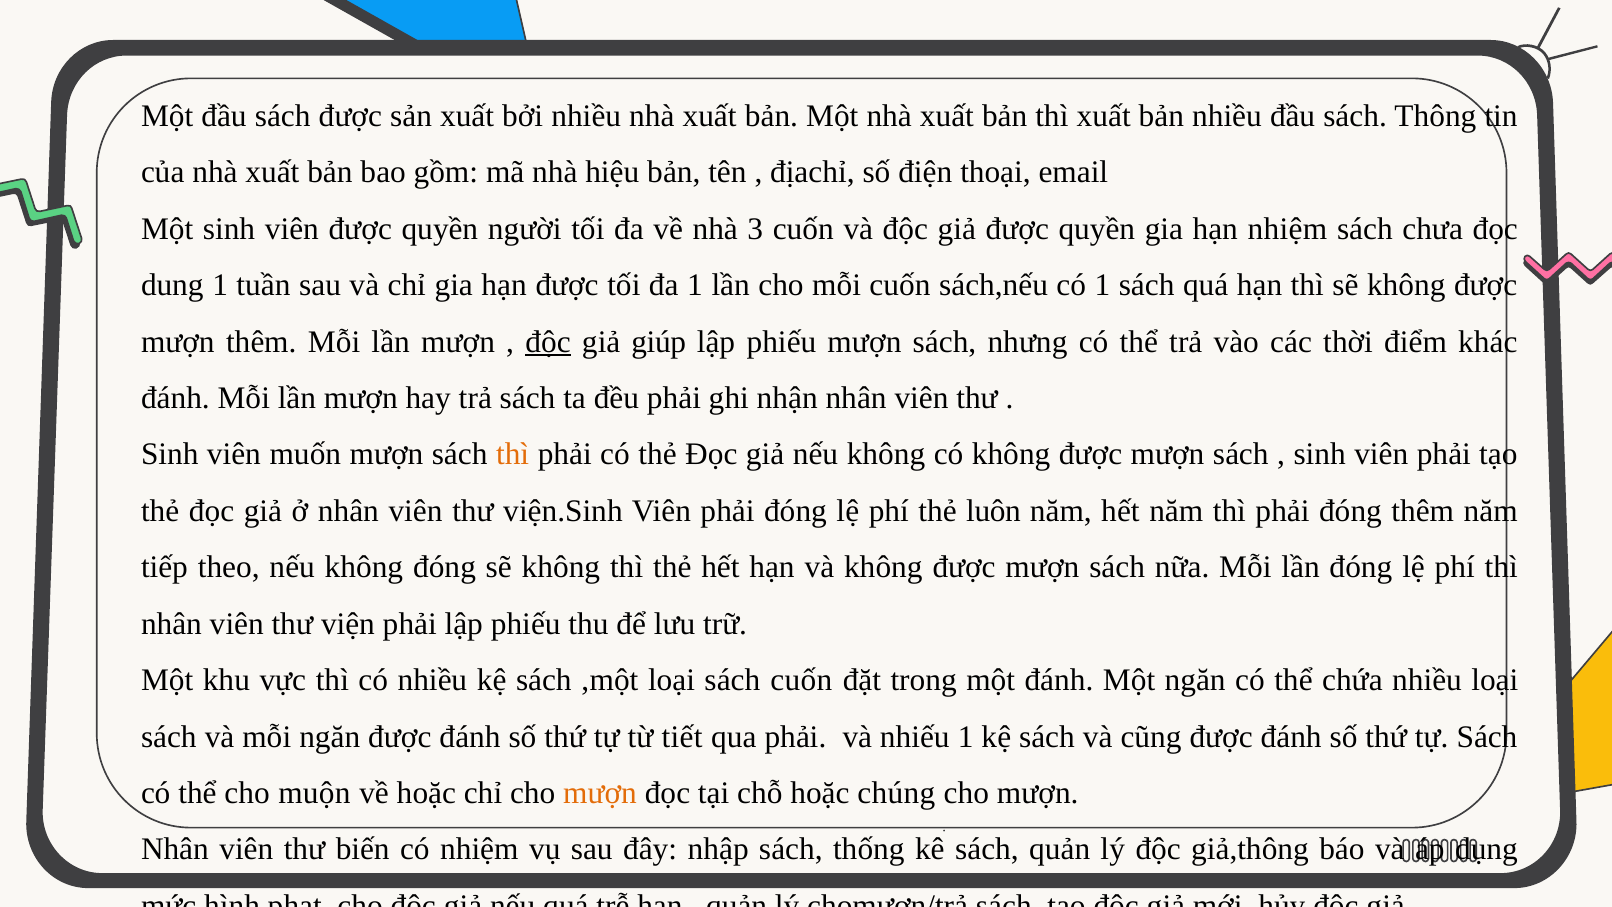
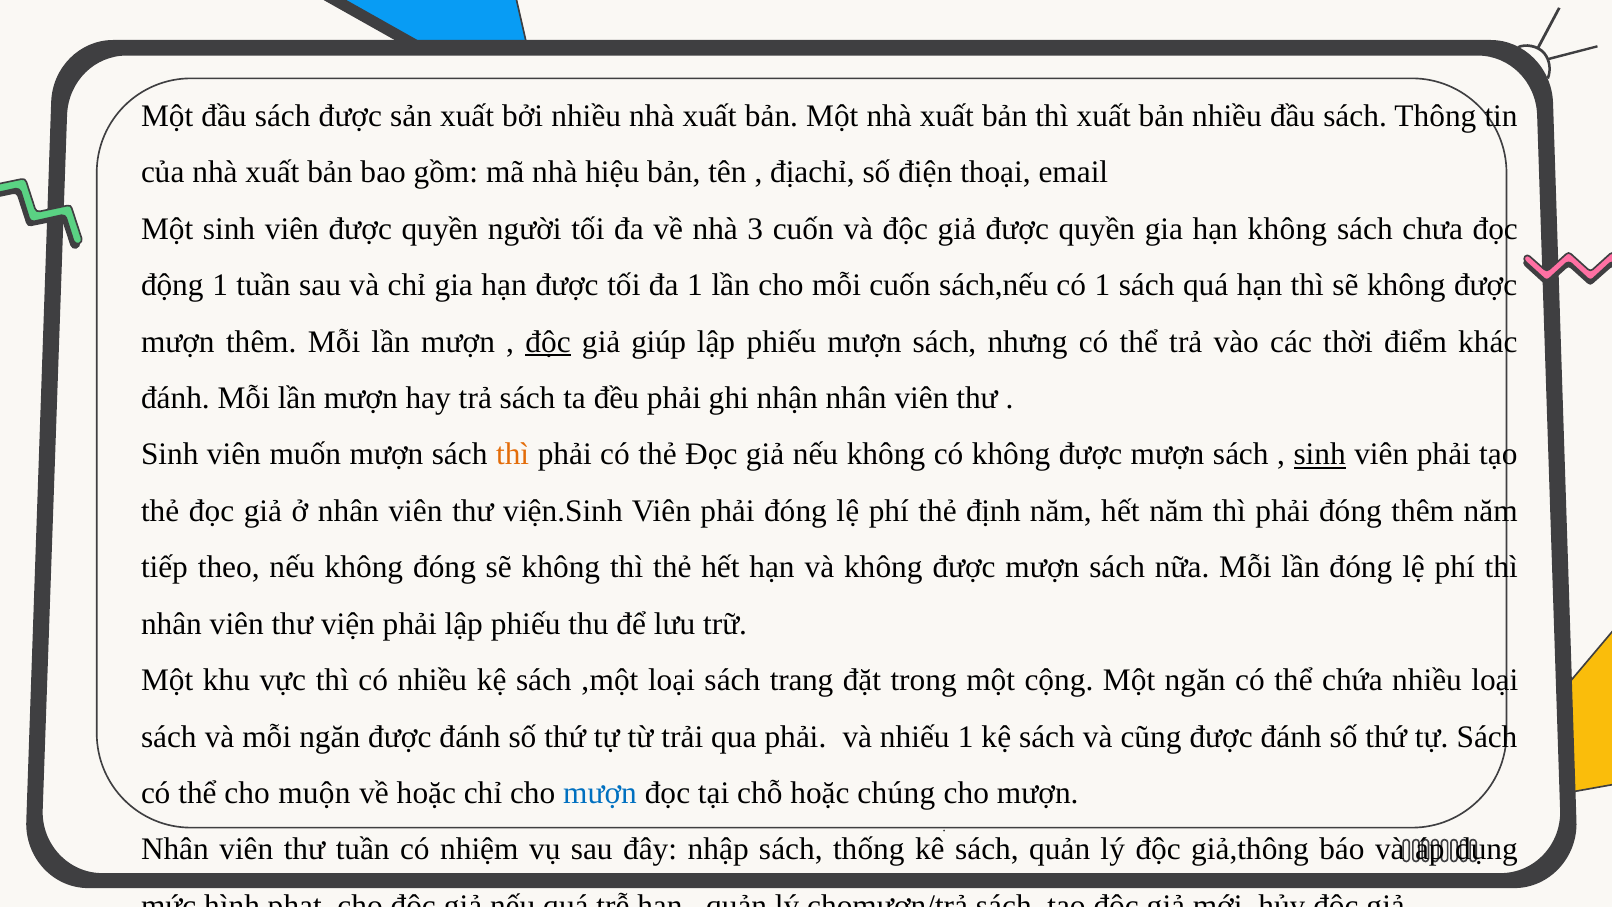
hạn nhiệm: nhiệm -> không
dung: dung -> động
sinh at (1320, 454) underline: none -> present
thẻ luôn: luôn -> định
sách cuốn: cuốn -> trang
một đánh: đánh -> cộng
tiết: tiết -> trải
mượn at (600, 793) colour: orange -> blue
thư biến: biến -> tuần
